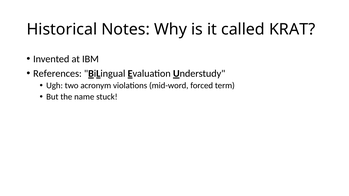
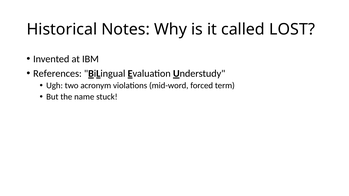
KRAT: KRAT -> LOST
